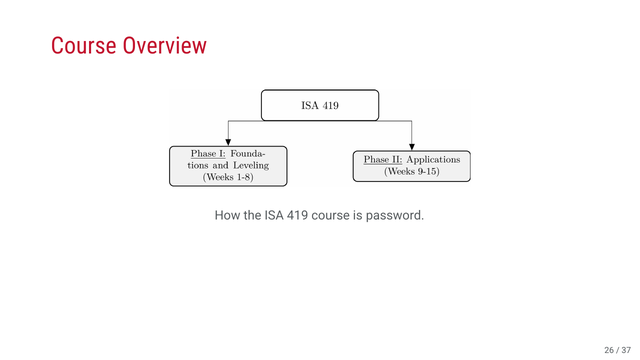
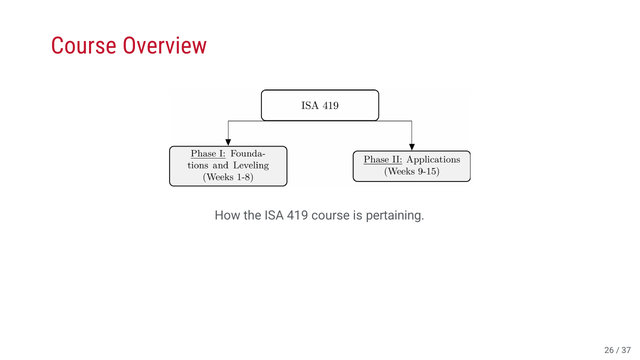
password: password -> pertaining
